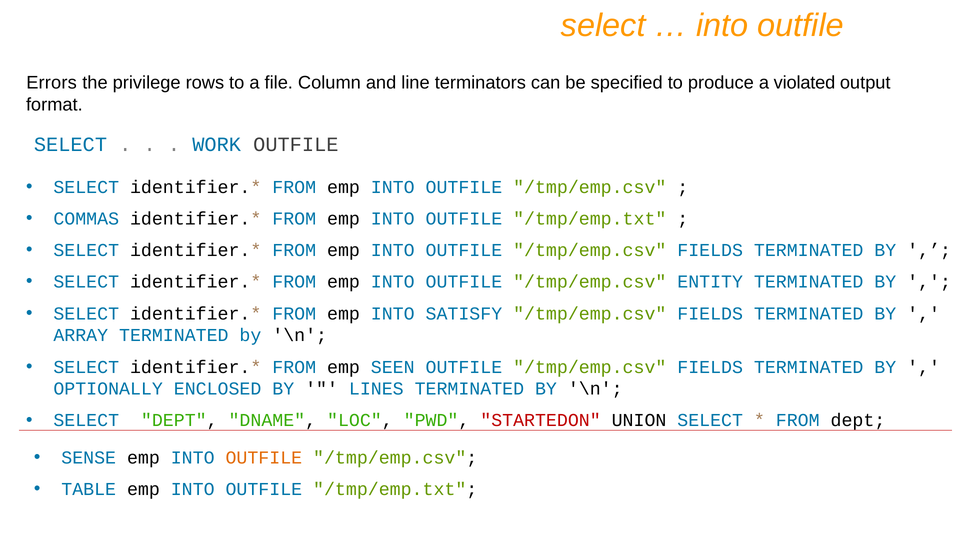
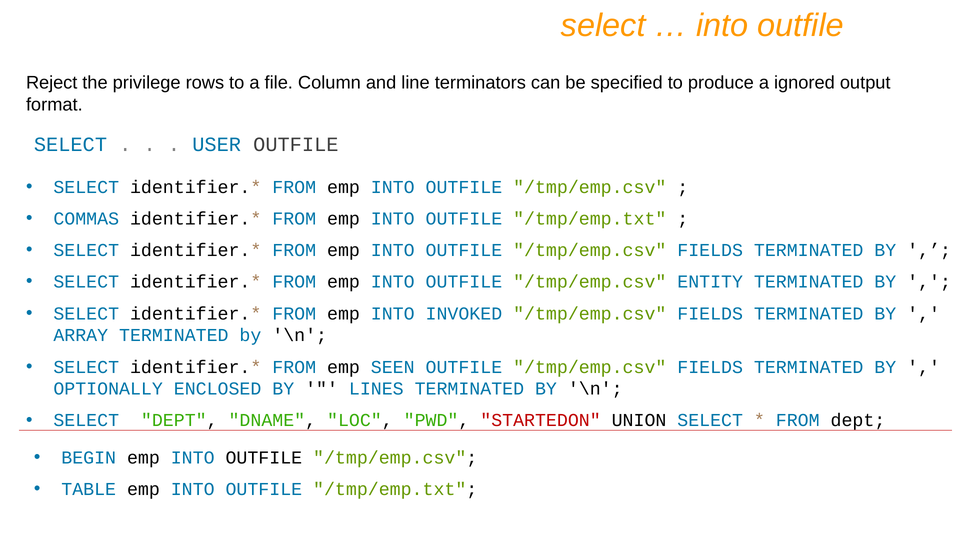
Errors: Errors -> Reject
violated: violated -> ignored
WORK: WORK -> USER
SATISFY: SATISFY -> INVOKED
SENSE: SENSE -> BEGIN
OUTFILE at (264, 458) colour: orange -> black
